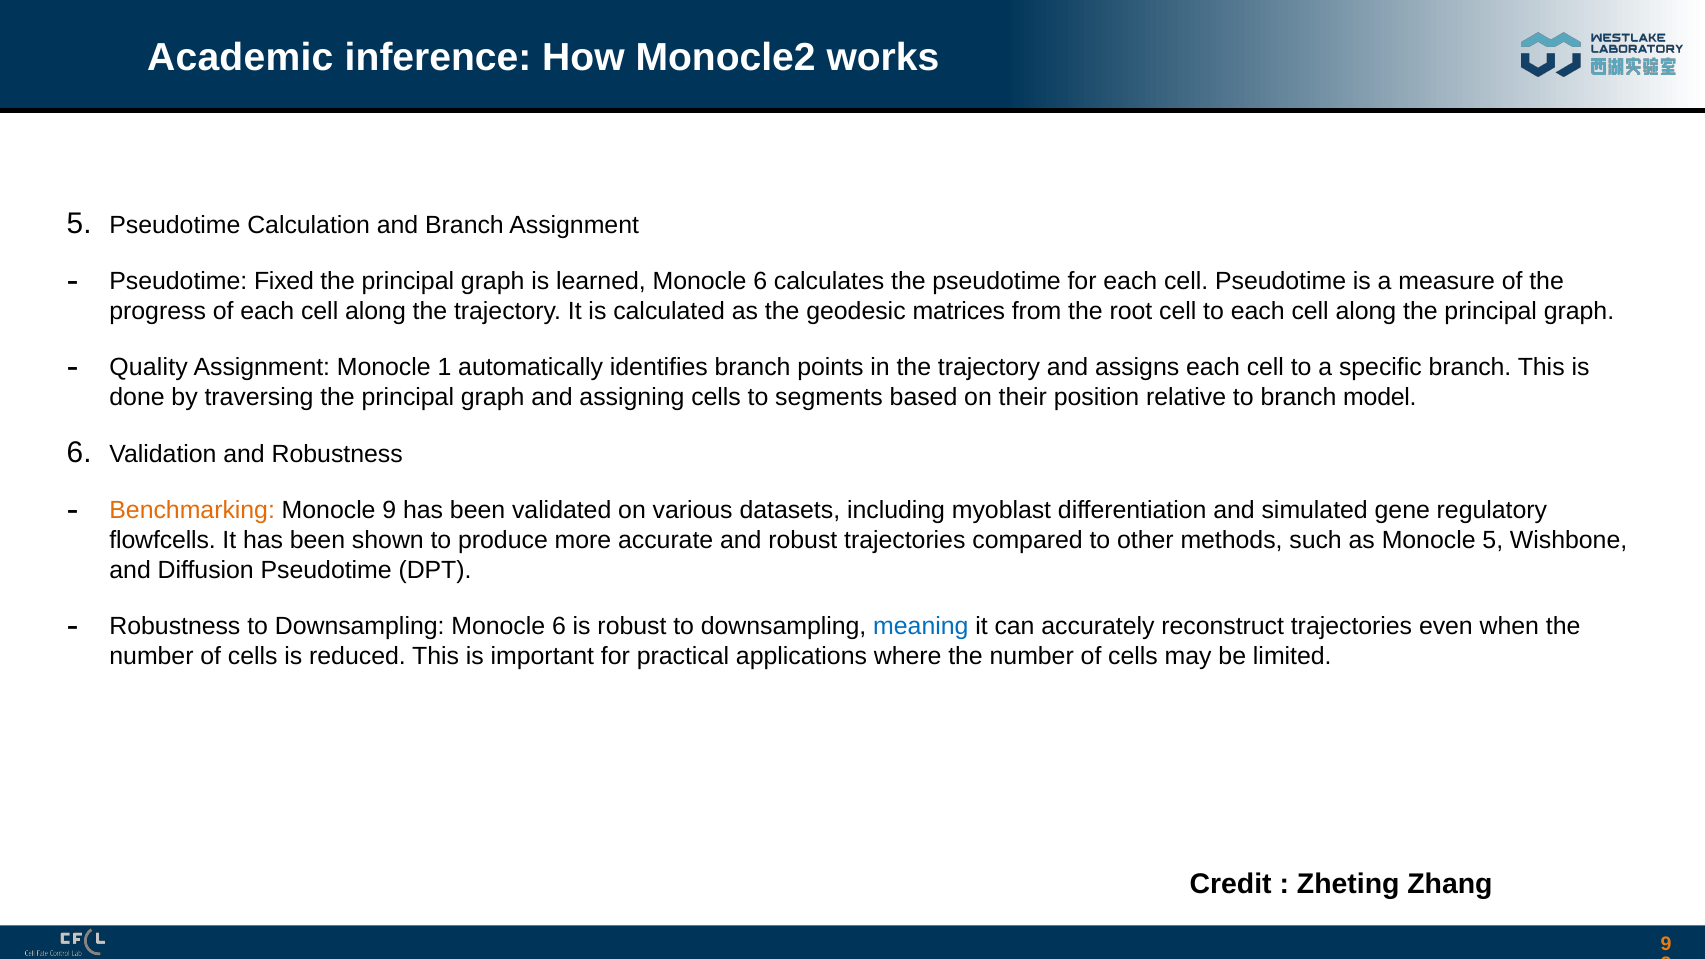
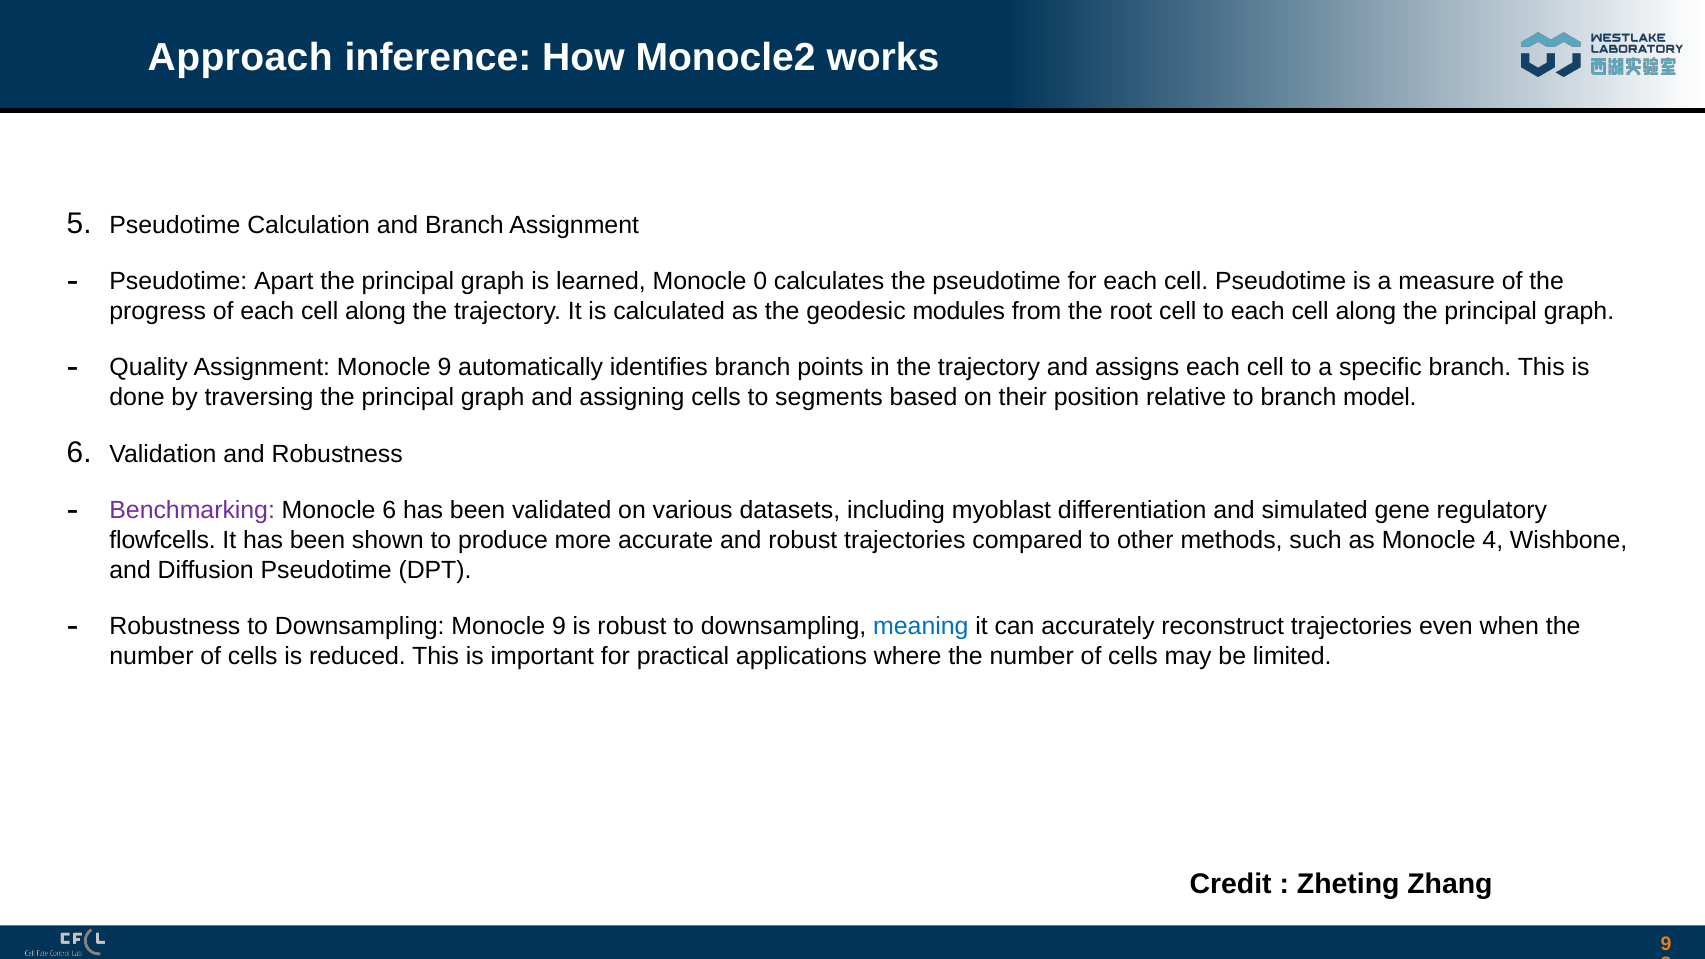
Academic: Academic -> Approach
Fixed: Fixed -> Apart
learned Monocle 6: 6 -> 0
matrices: matrices -> modules
Assignment Monocle 1: 1 -> 9
Benchmarking colour: orange -> purple
Monocle 9: 9 -> 6
Monocle 5: 5 -> 4
Downsampling Monocle 6: 6 -> 9
